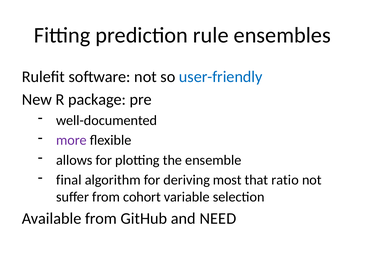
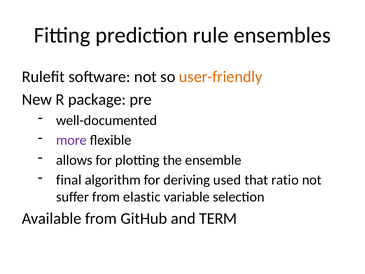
user-friendly colour: blue -> orange
most: most -> used
cohort: cohort -> elastic
NEED: NEED -> TERM
